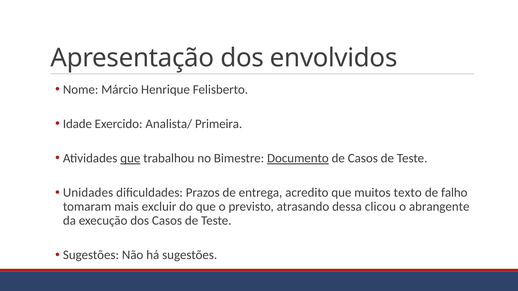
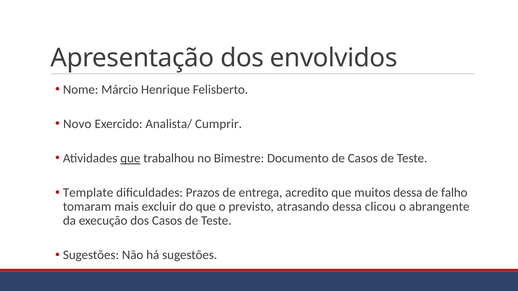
Idade: Idade -> Novo
Primeira: Primeira -> Cumprir
Documento underline: present -> none
Unidades: Unidades -> Template
muitos texto: texto -> dessa
